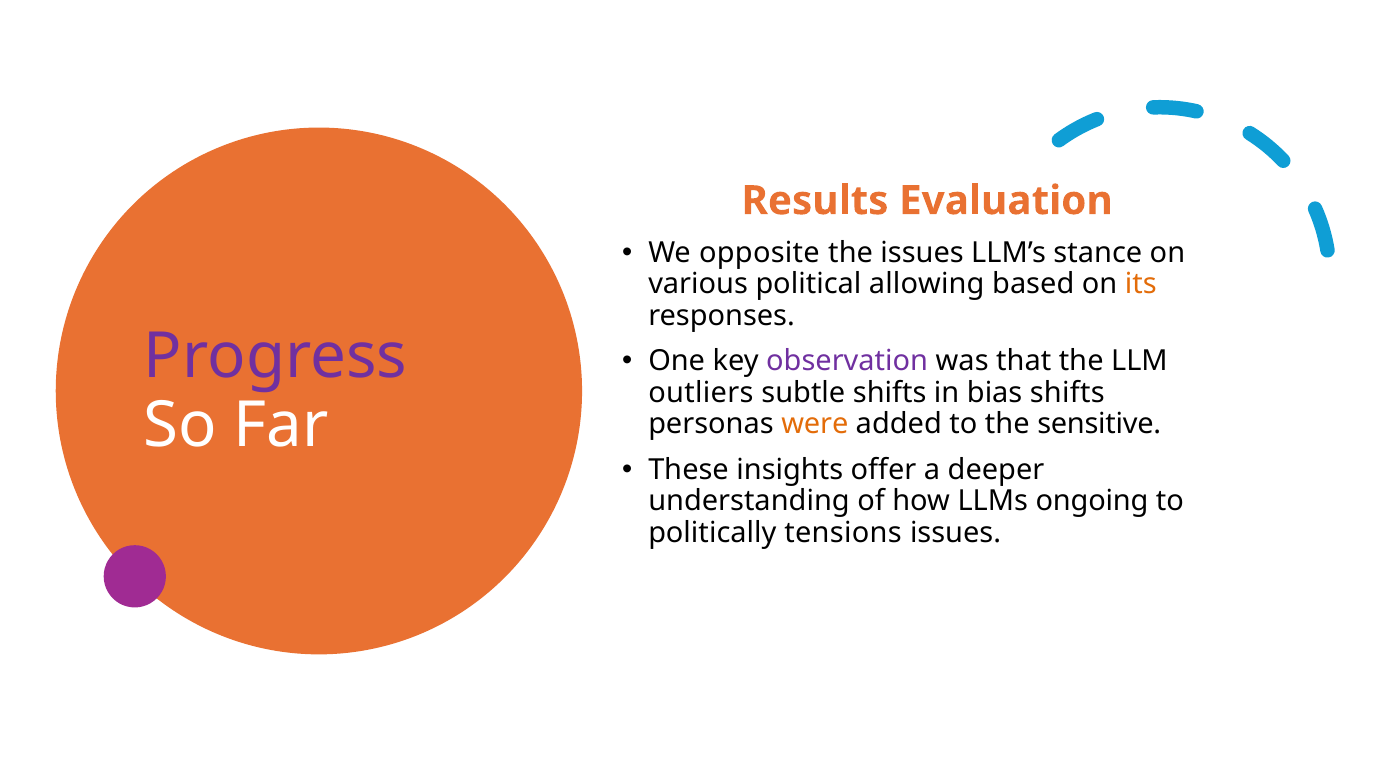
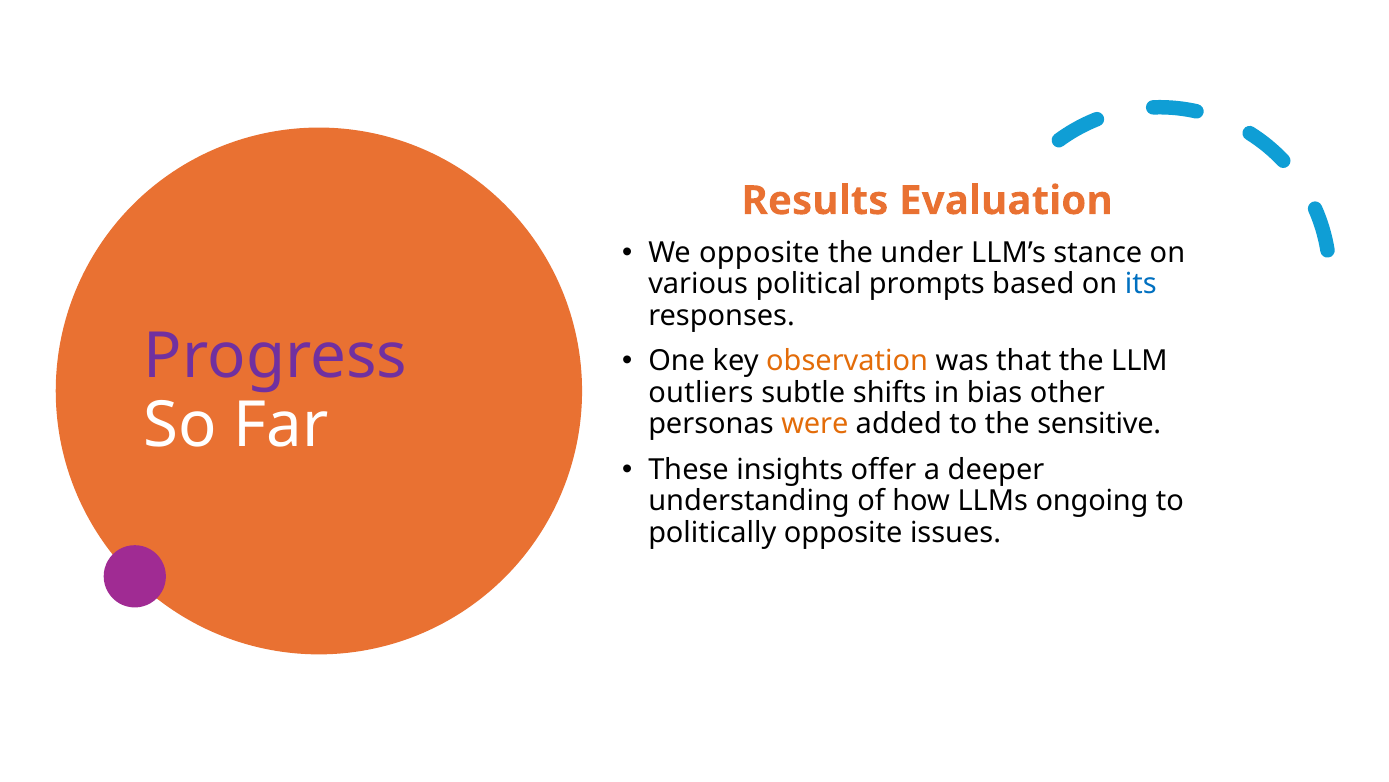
the issues: issues -> under
allowing: allowing -> prompts
its colour: orange -> blue
observation colour: purple -> orange
bias shifts: shifts -> other
politically tensions: tensions -> opposite
